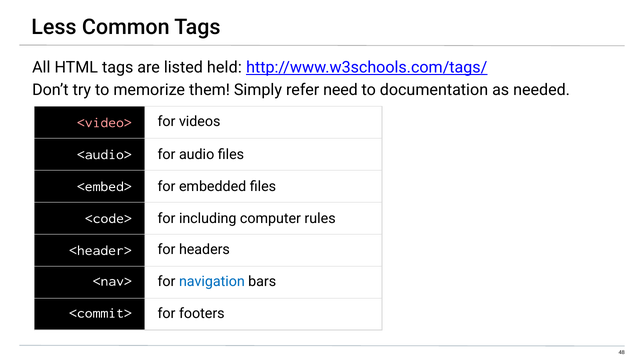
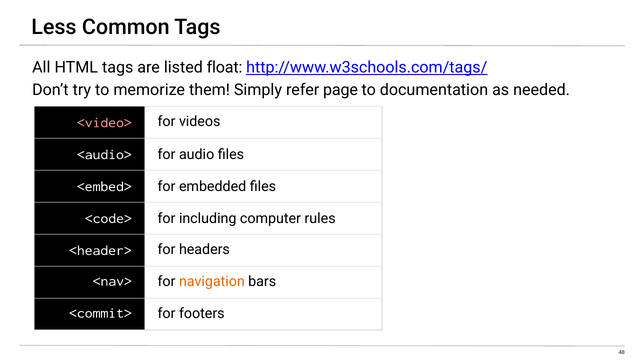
held: held -> float
need: need -> page
navigation colour: blue -> orange
